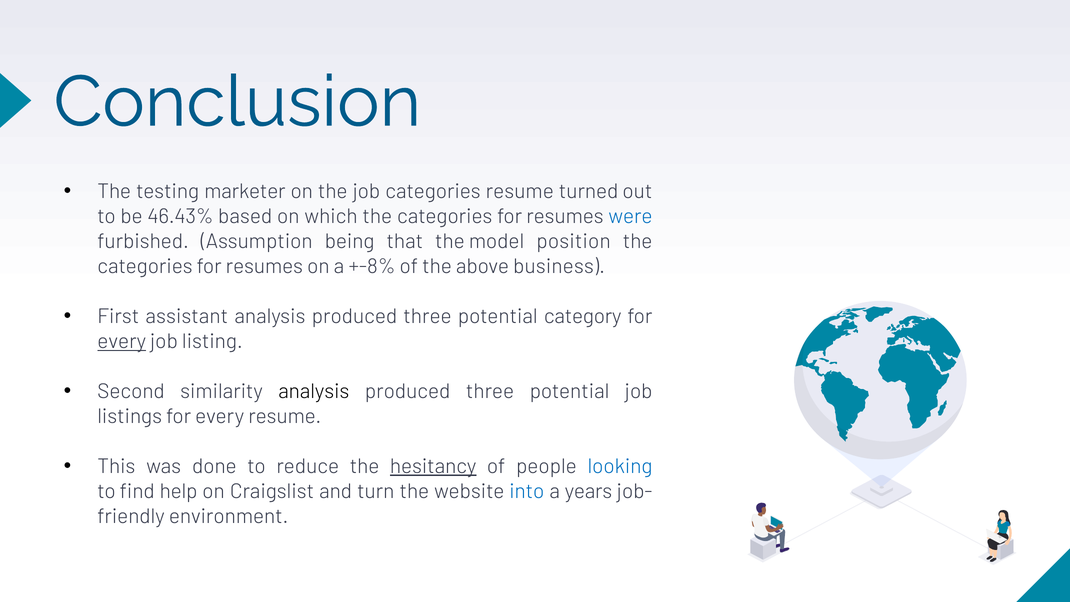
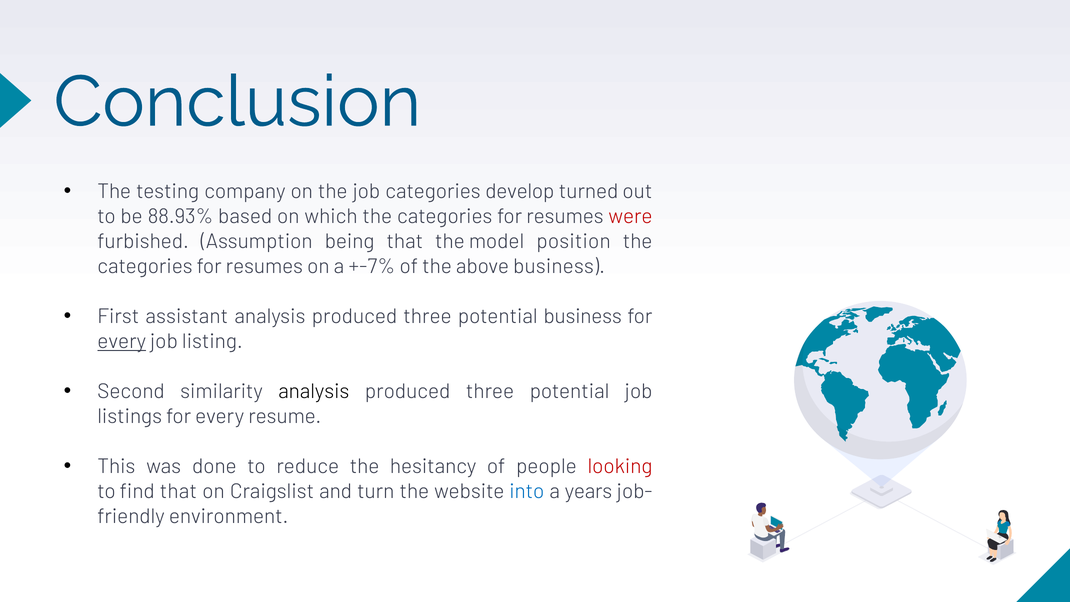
marketer: marketer -> company
categories resume: resume -> develop
46.43%: 46.43% -> 88.93%
were colour: blue -> red
+-8%: +-8% -> +-7%
potential category: category -> business
hesitancy underline: present -> none
looking colour: blue -> red
find help: help -> that
